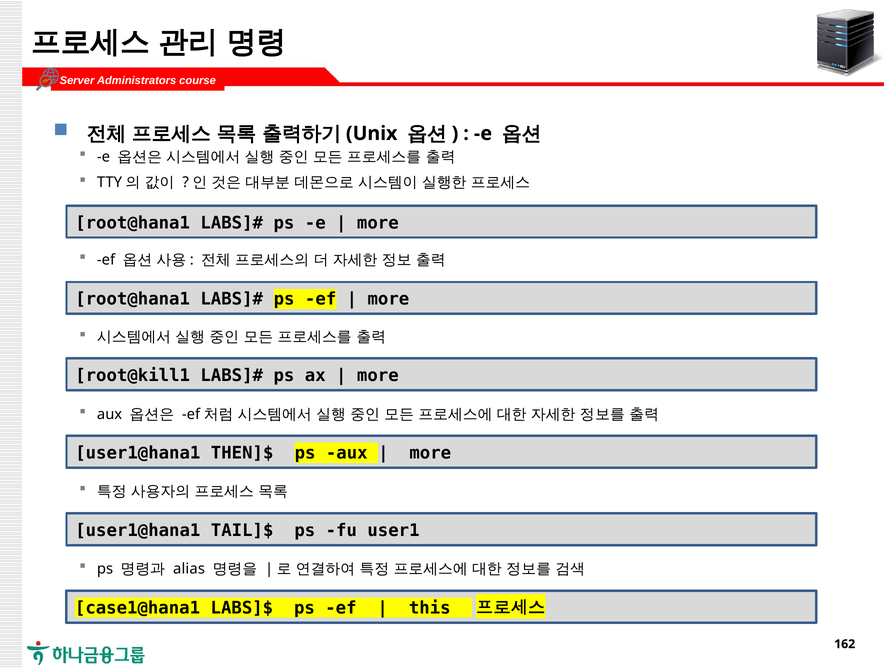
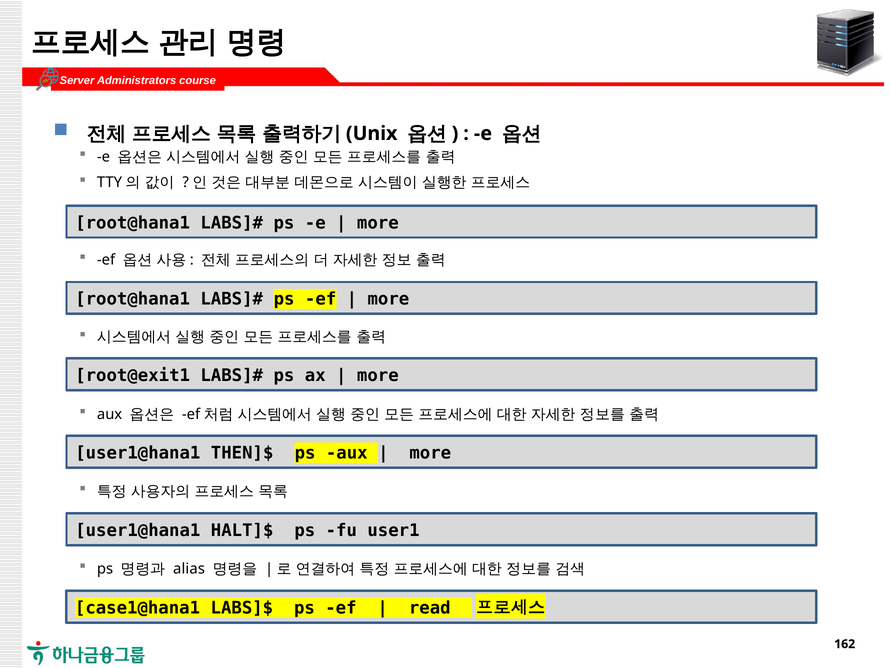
root@kill1: root@kill1 -> root@exit1
TAIL]$: TAIL]$ -> HALT]$
this: this -> read
